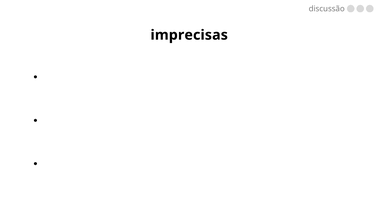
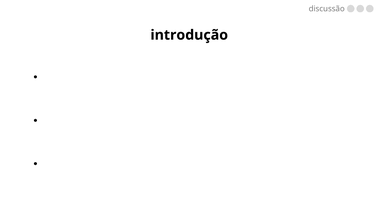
imprecisas: imprecisas -> introdução
